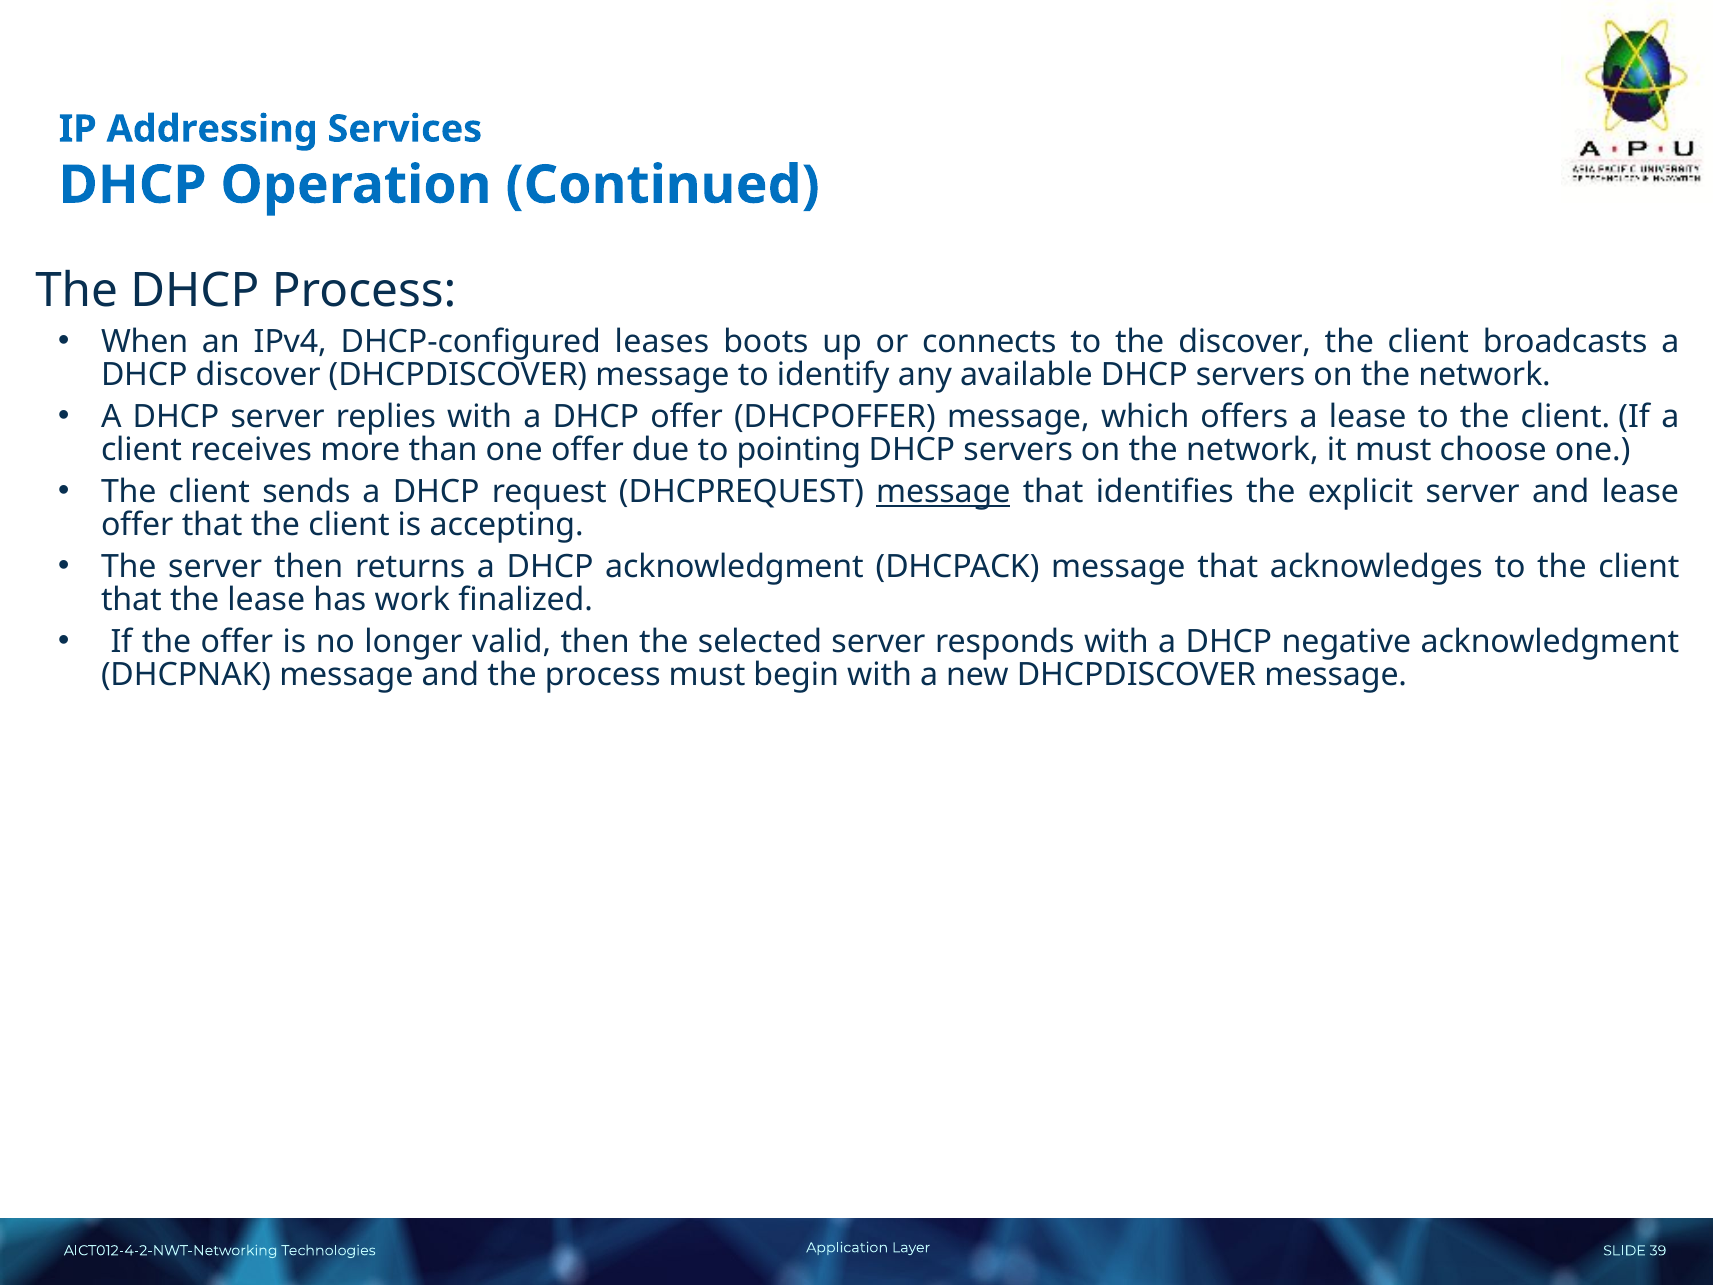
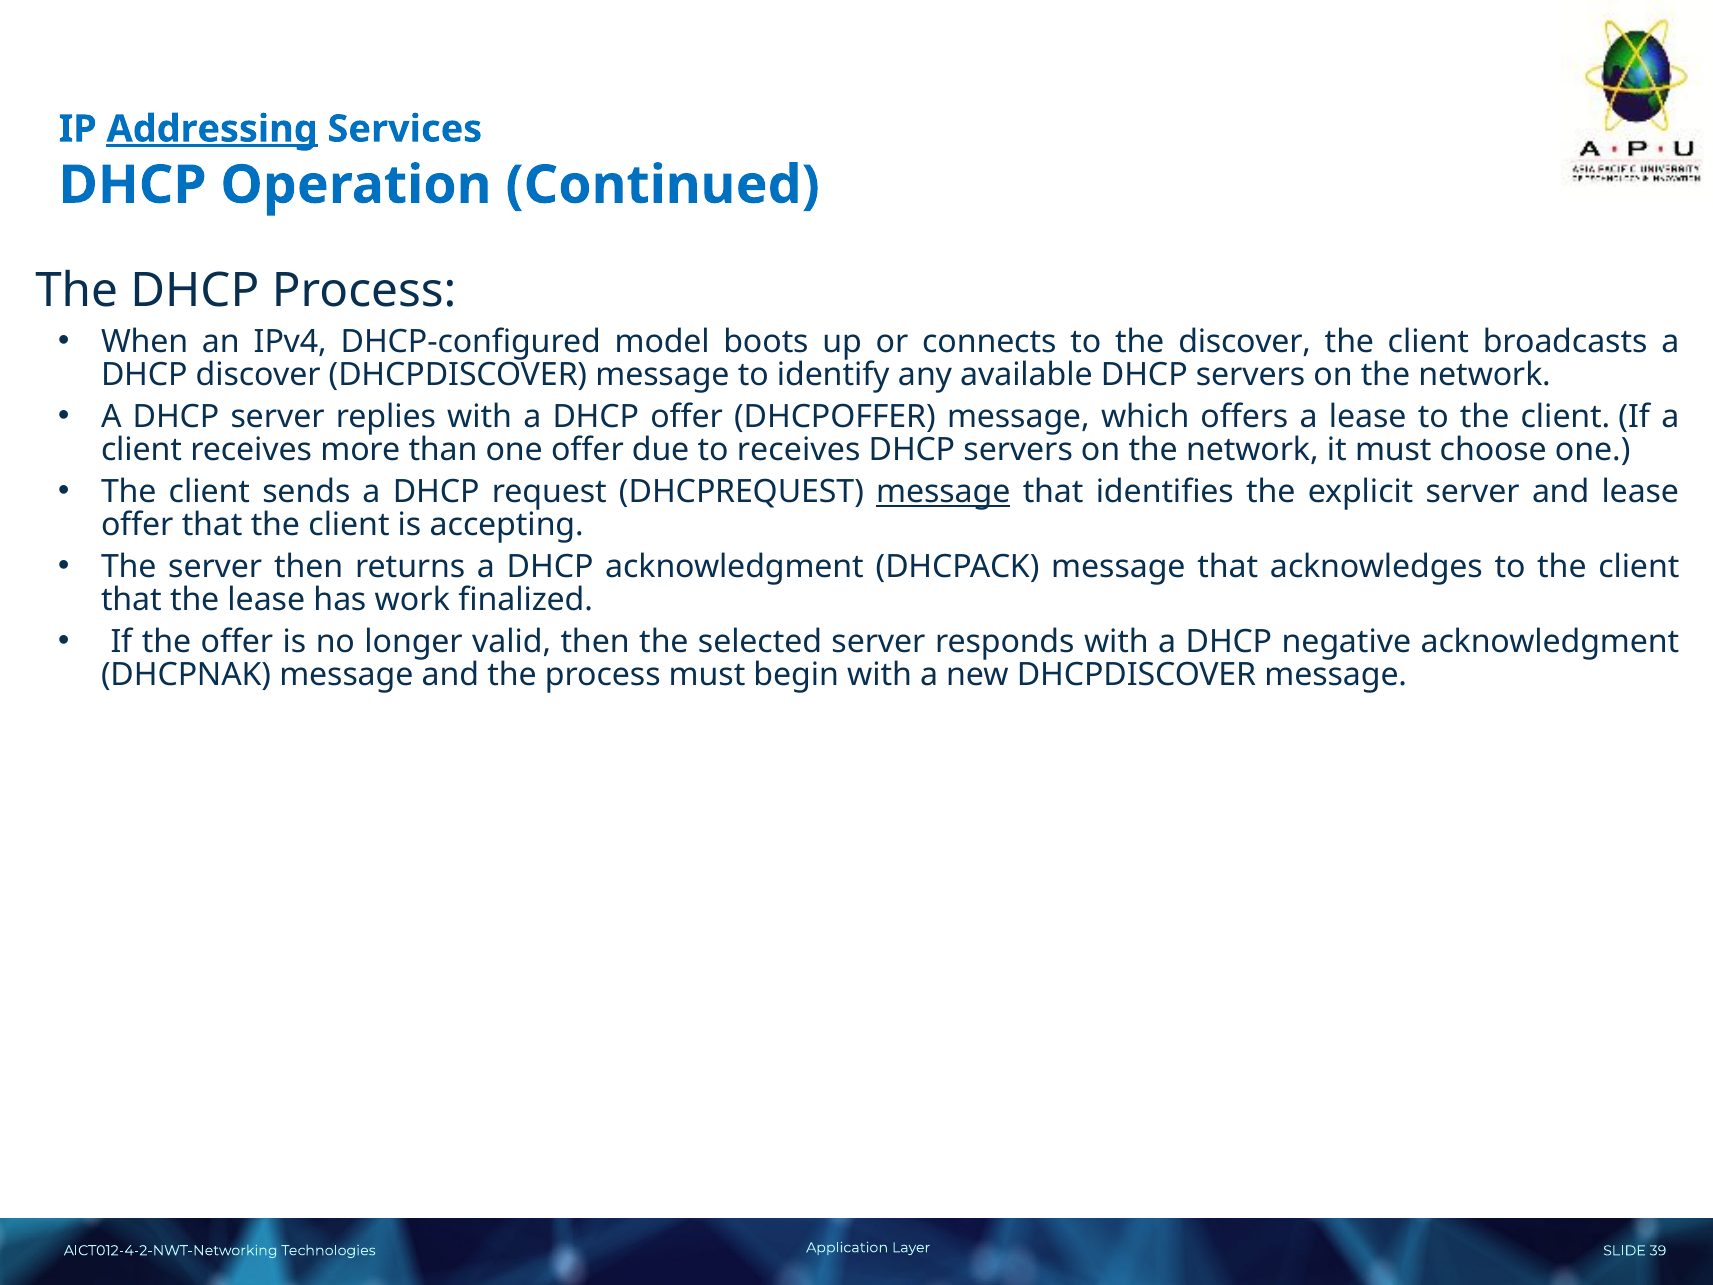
Addressing underline: none -> present
leases: leases -> model
to pointing: pointing -> receives
